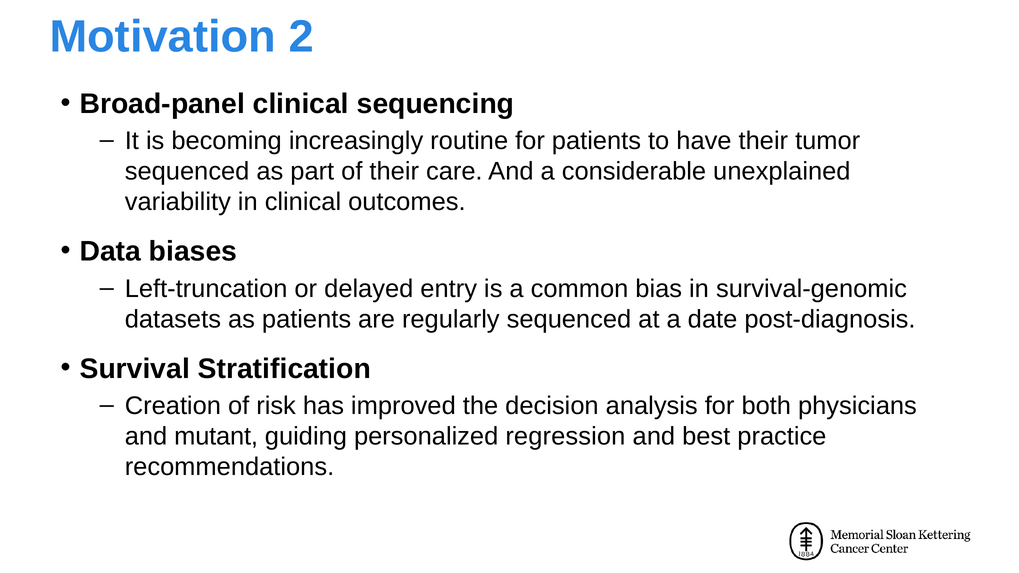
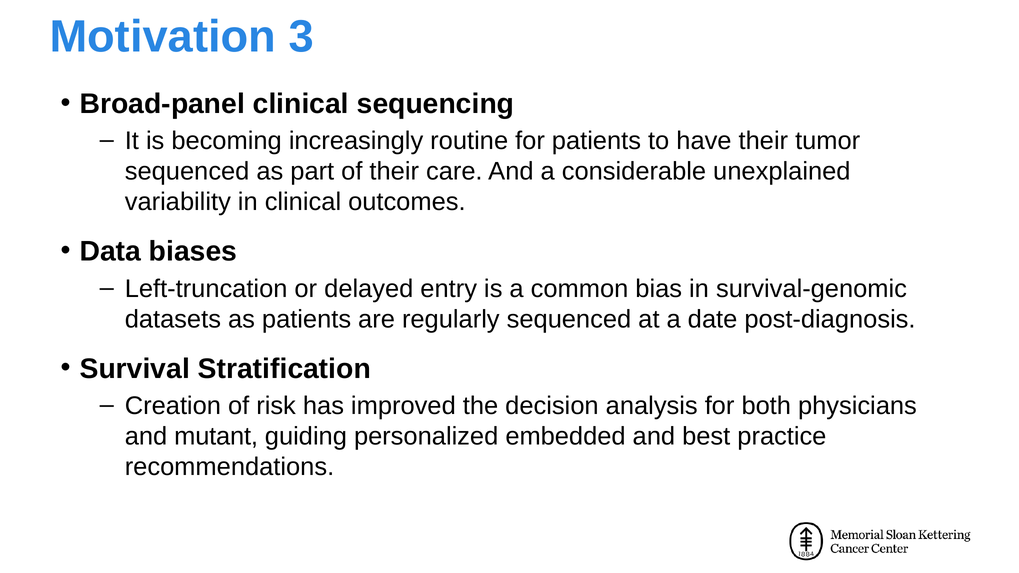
2: 2 -> 3
regression: regression -> embedded
